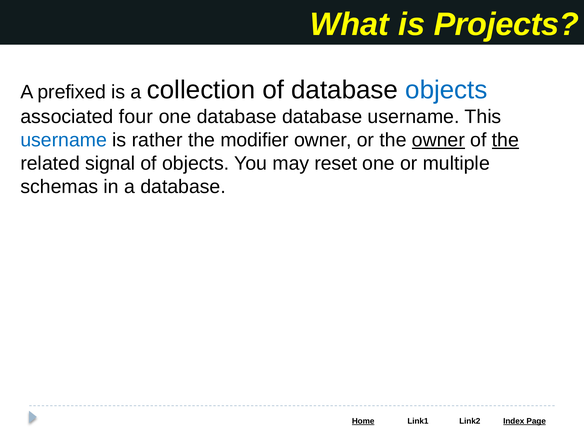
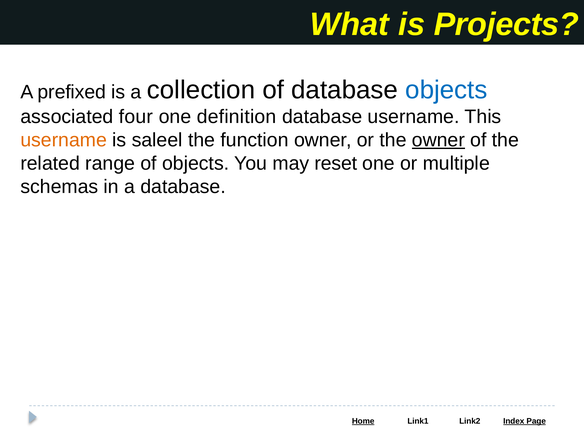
one database: database -> definition
username at (64, 140) colour: blue -> orange
rather: rather -> saleel
modifier: modifier -> function
the at (505, 140) underline: present -> none
signal: signal -> range
